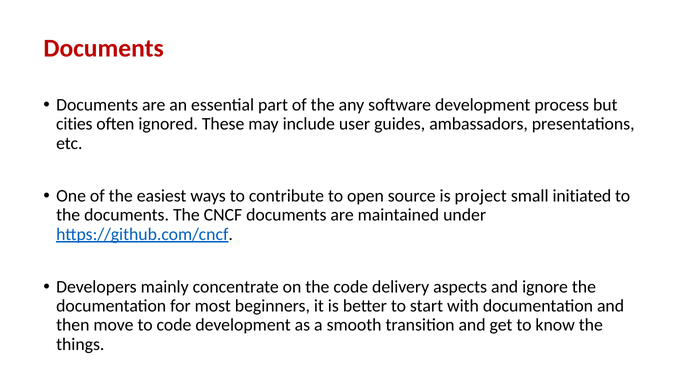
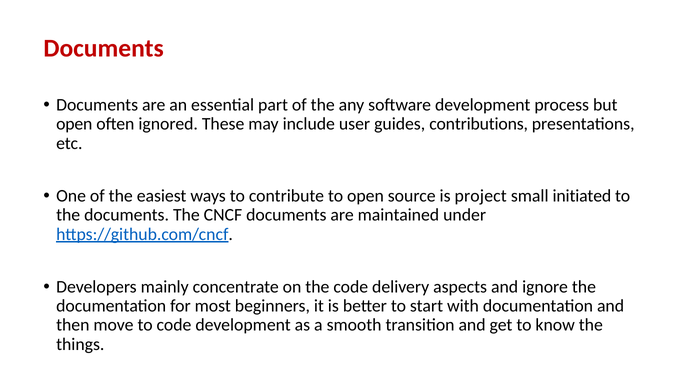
cities at (74, 124): cities -> open
ambassadors: ambassadors -> contributions
